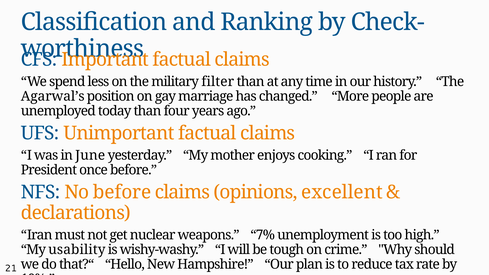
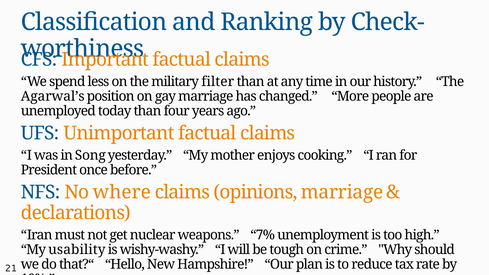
June: June -> Song
No before: before -> where
opinions excellent: excellent -> marriage
